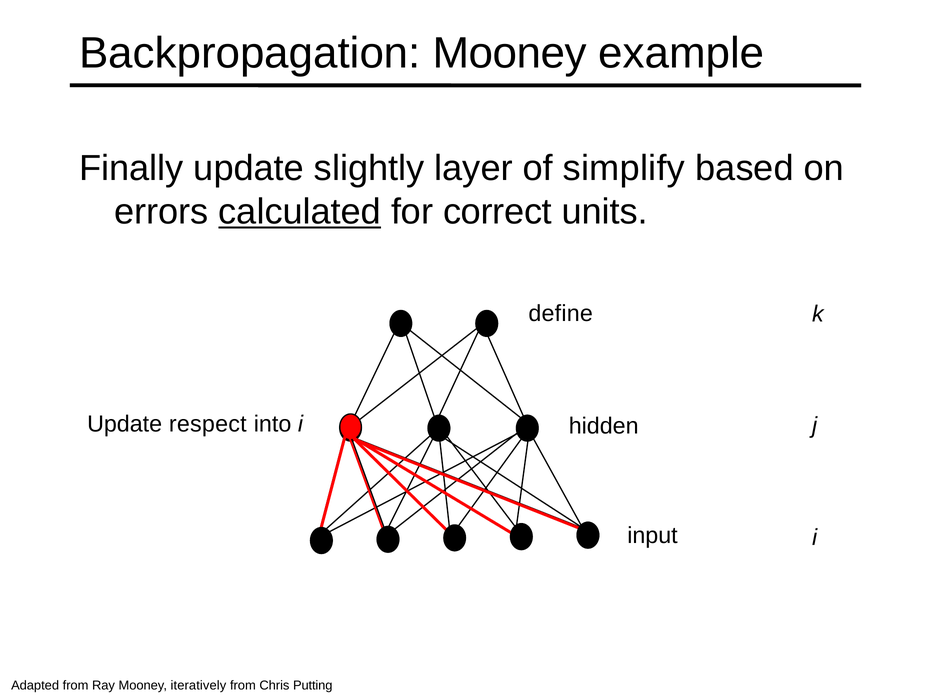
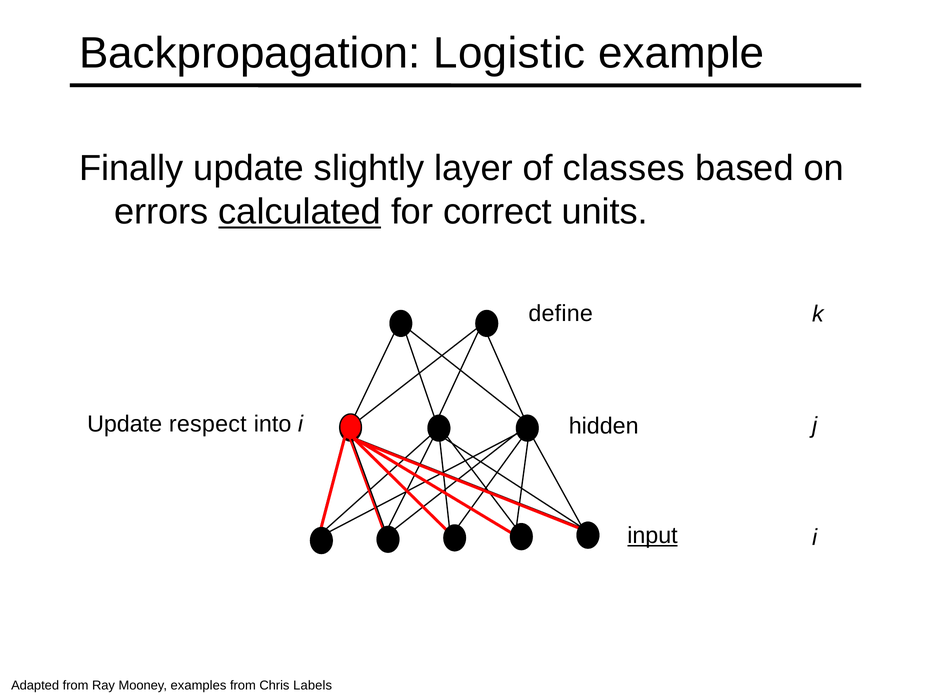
Backpropagation Mooney: Mooney -> Logistic
simplify: simplify -> classes
input underline: none -> present
iteratively: iteratively -> examples
Putting: Putting -> Labels
